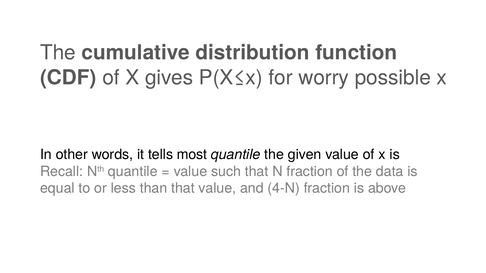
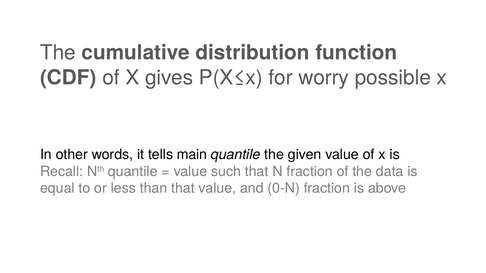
most: most -> main
4-N: 4-N -> 0-N
